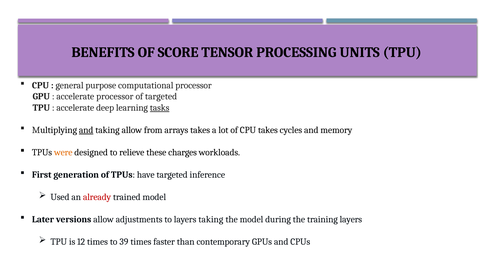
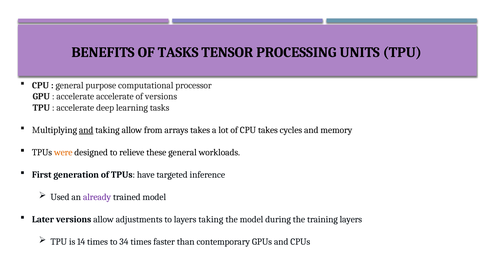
OF SCORE: SCORE -> TASKS
accelerate processor: processor -> accelerate
of targeted: targeted -> versions
tasks at (160, 107) underline: present -> none
these charges: charges -> general
already colour: red -> purple
12: 12 -> 14
39: 39 -> 34
